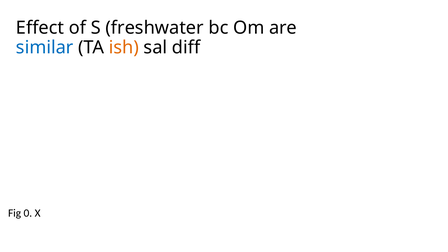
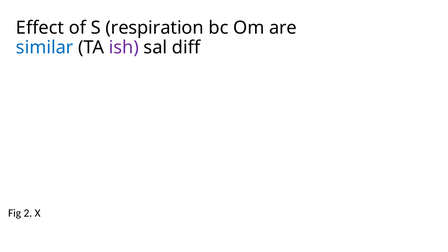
freshwater: freshwater -> respiration
ish colour: orange -> purple
0: 0 -> 2
